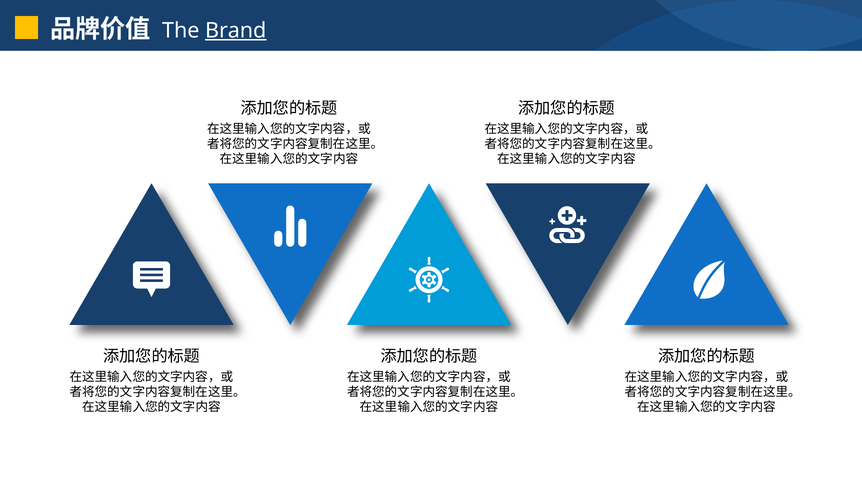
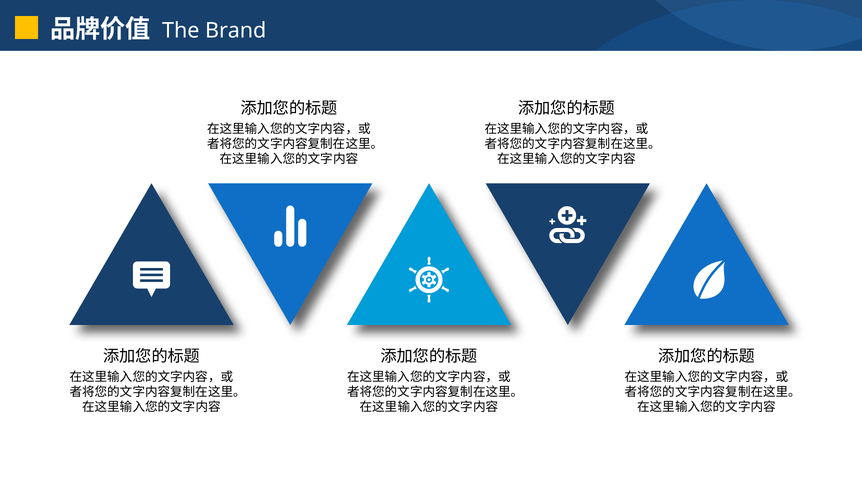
Brand underline: present -> none
